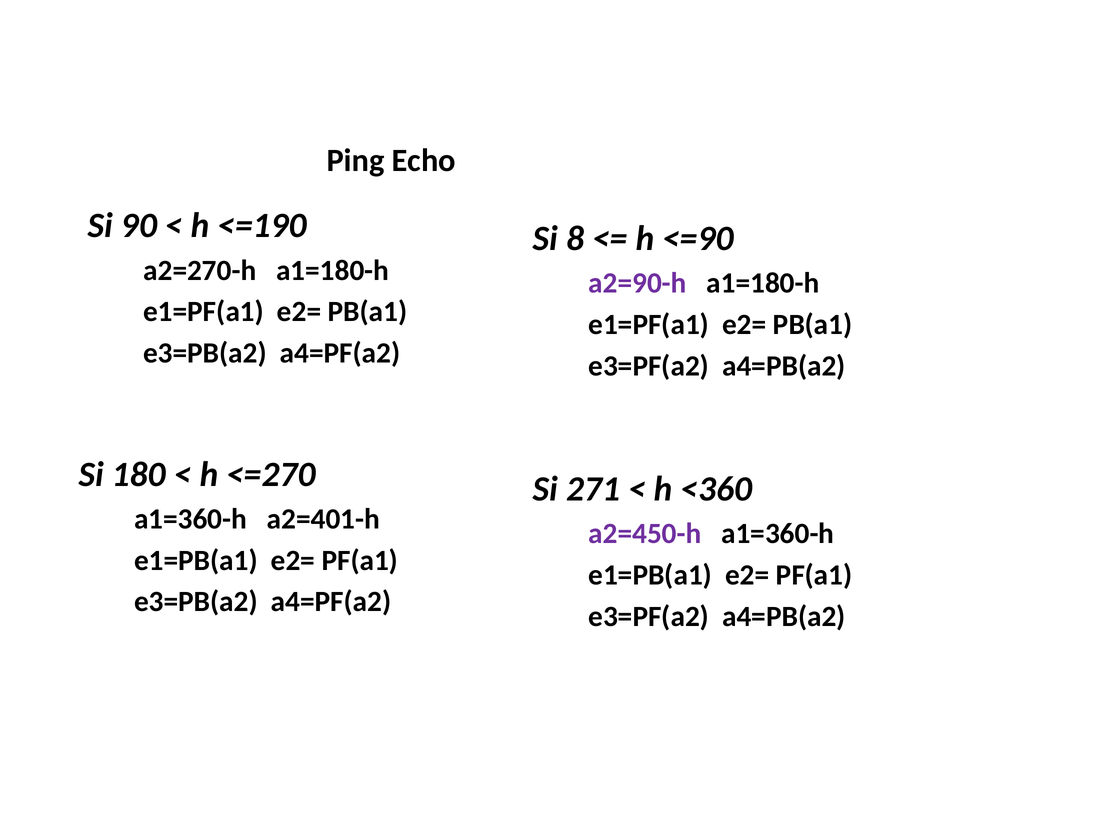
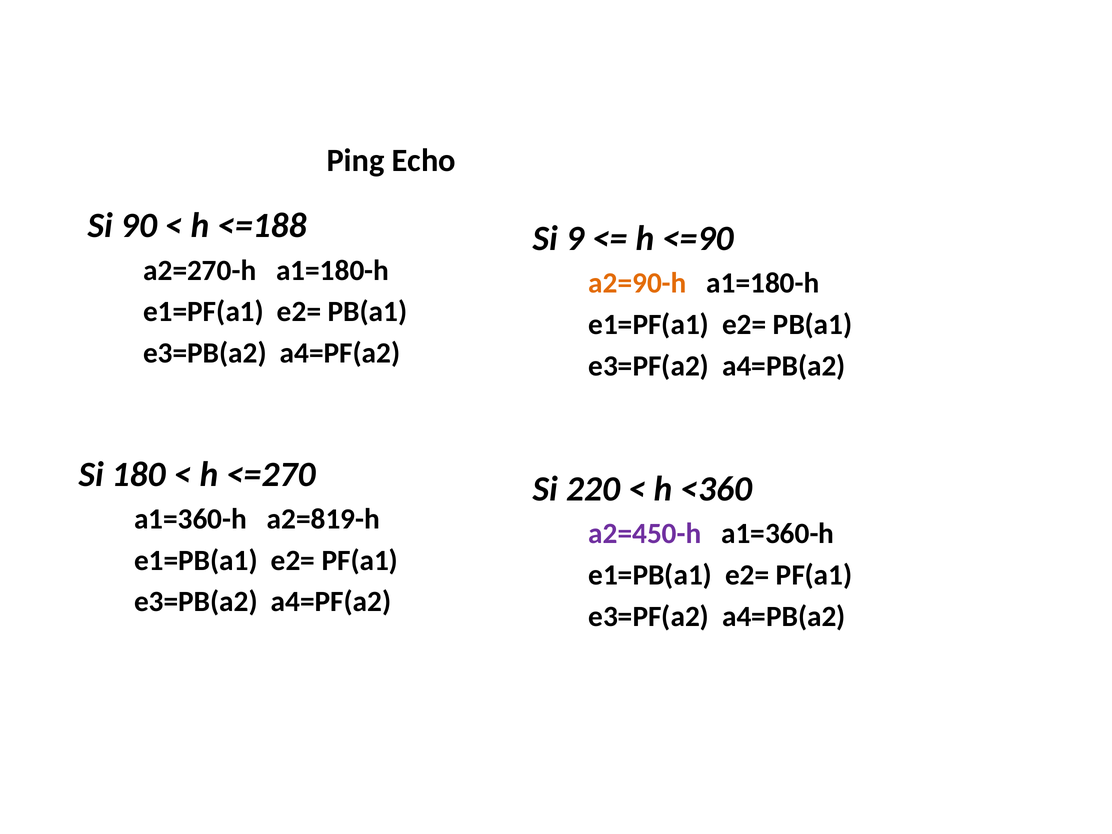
<=190: <=190 -> <=188
8: 8 -> 9
a2=90-h colour: purple -> orange
271: 271 -> 220
a2=401-h: a2=401-h -> a2=819-h
